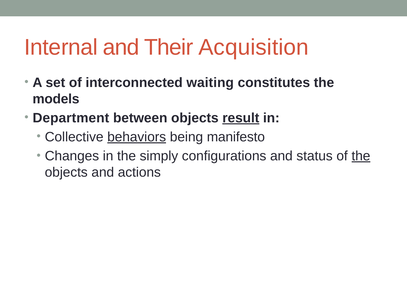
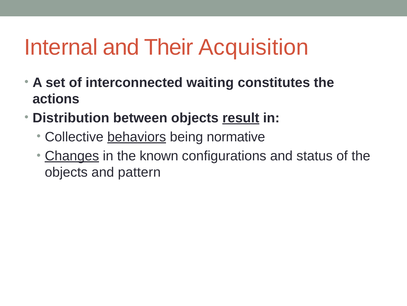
models: models -> actions
Department: Department -> Distribution
manifesto: manifesto -> normative
Changes underline: none -> present
simply: simply -> known
the at (361, 156) underline: present -> none
actions: actions -> pattern
